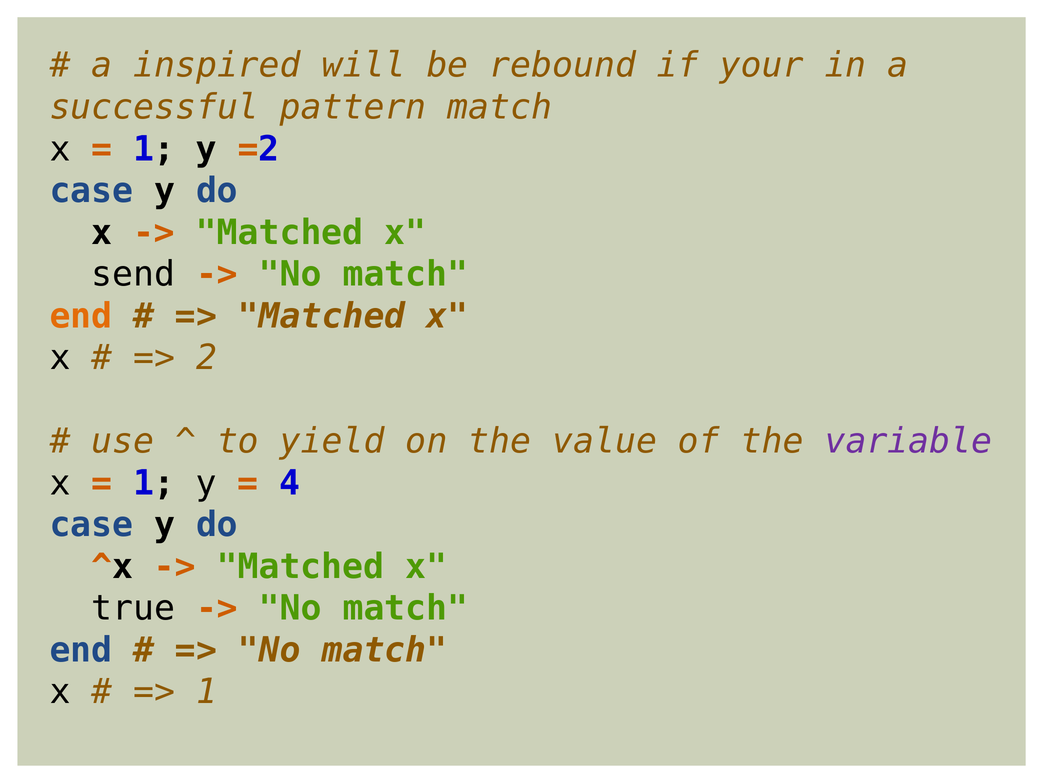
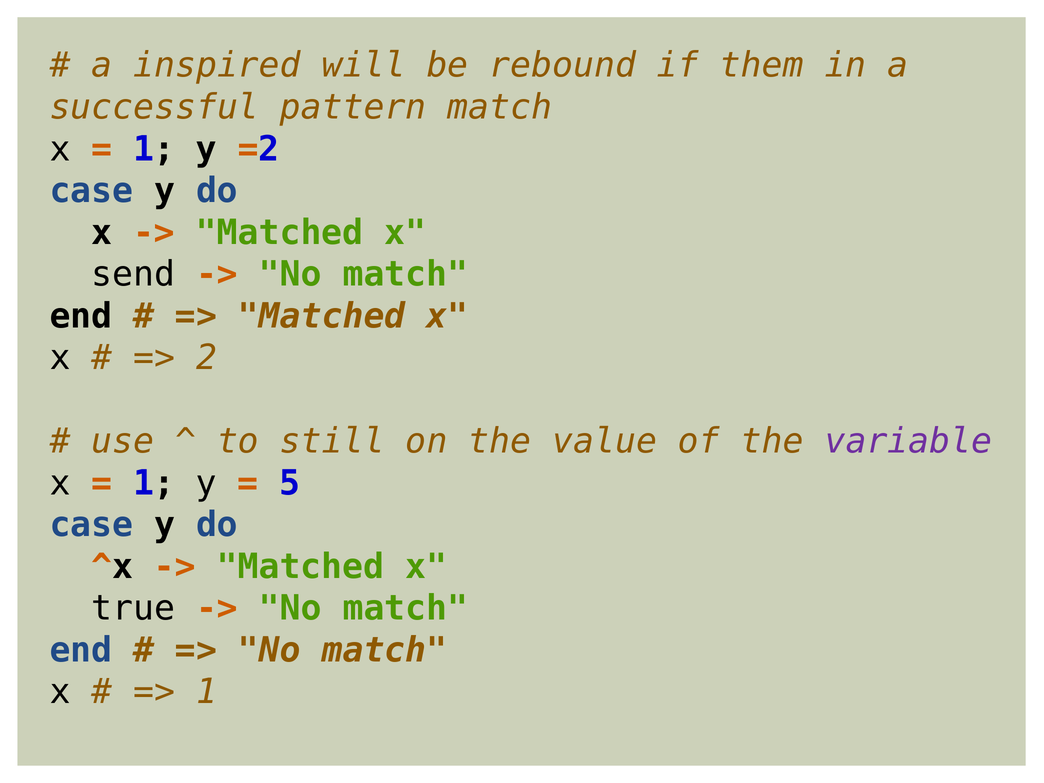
your: your -> them
end at (81, 316) colour: orange -> black
yield: yield -> still
4: 4 -> 5
